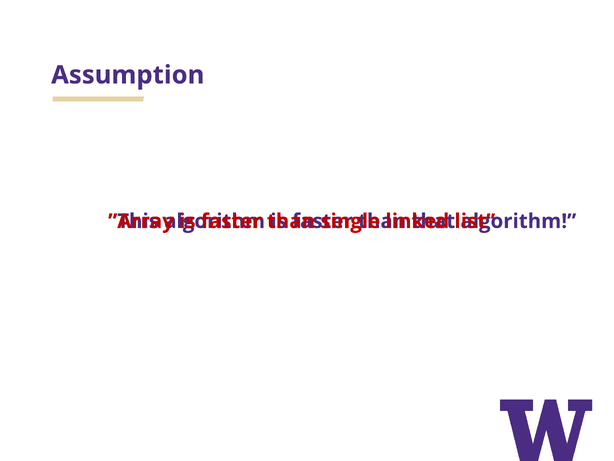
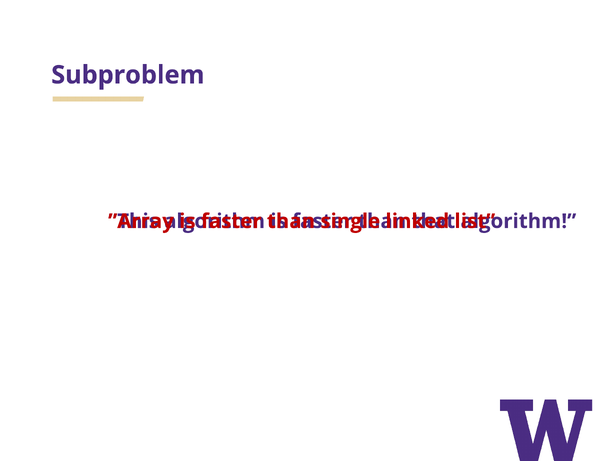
Assumption: Assumption -> Subproblem
